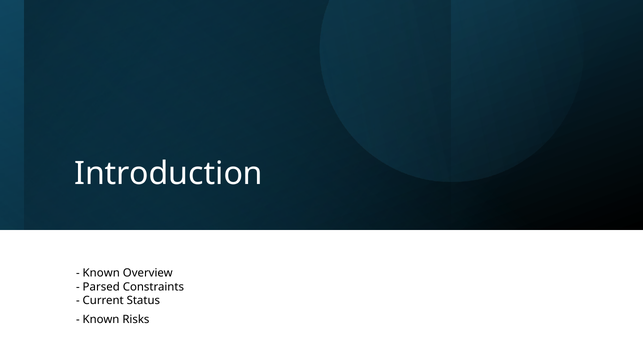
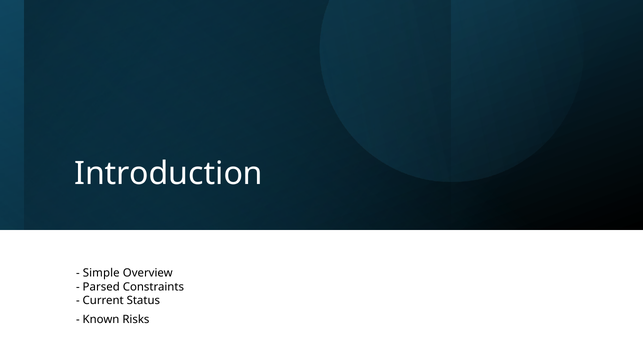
Known at (101, 273): Known -> Simple
